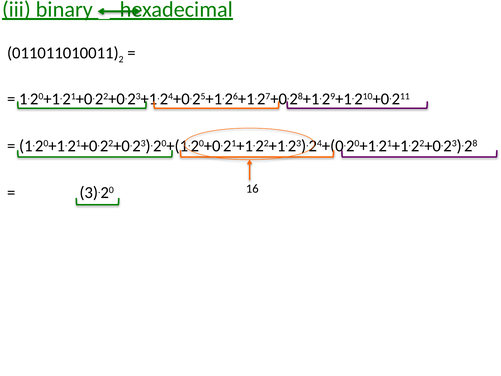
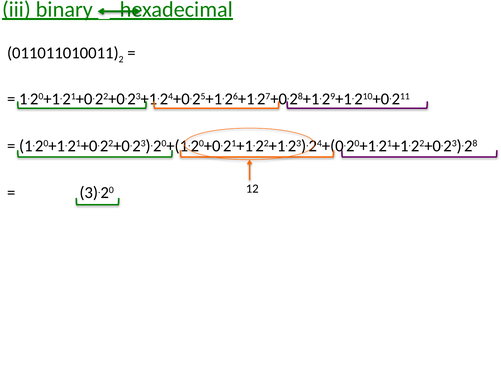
16: 16 -> 12
